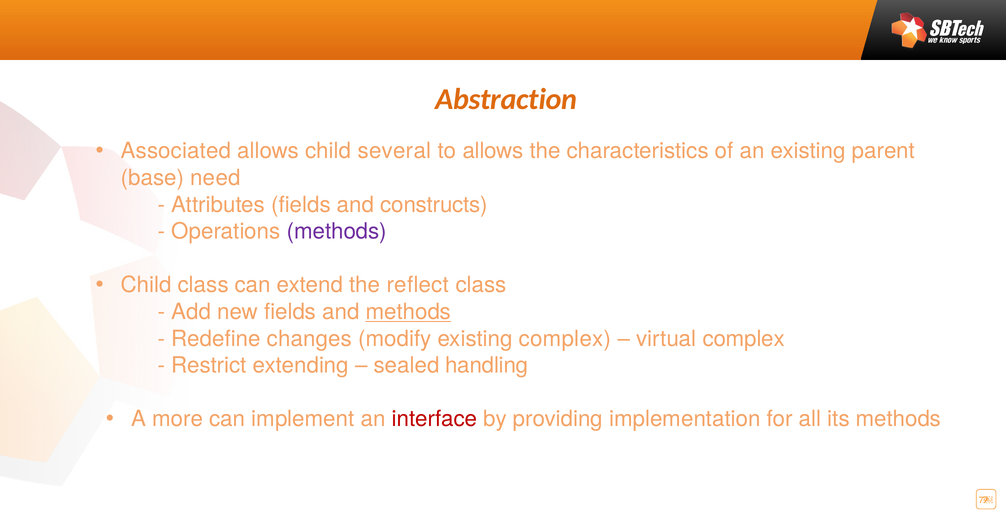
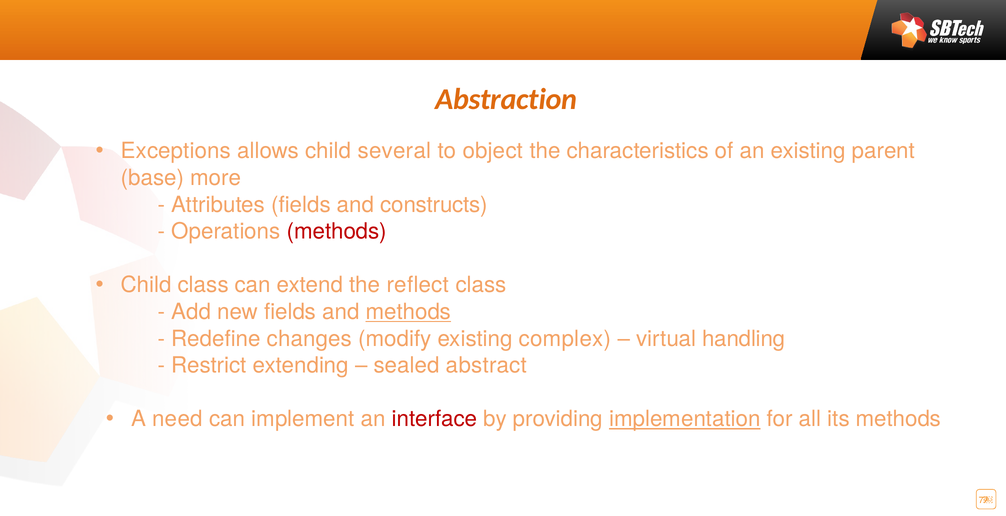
Associated: Associated -> Exceptions
to allows: allows -> object
need: need -> more
methods at (337, 232) colour: purple -> red
virtual complex: complex -> handling
handling: handling -> abstract
more: more -> need
implementation underline: none -> present
